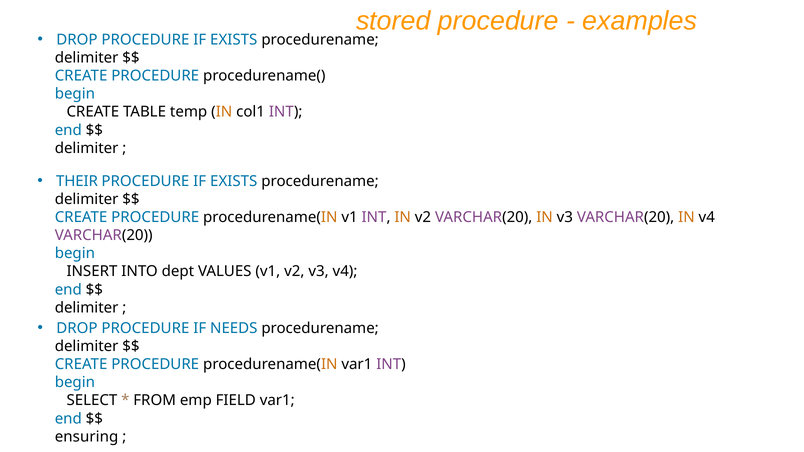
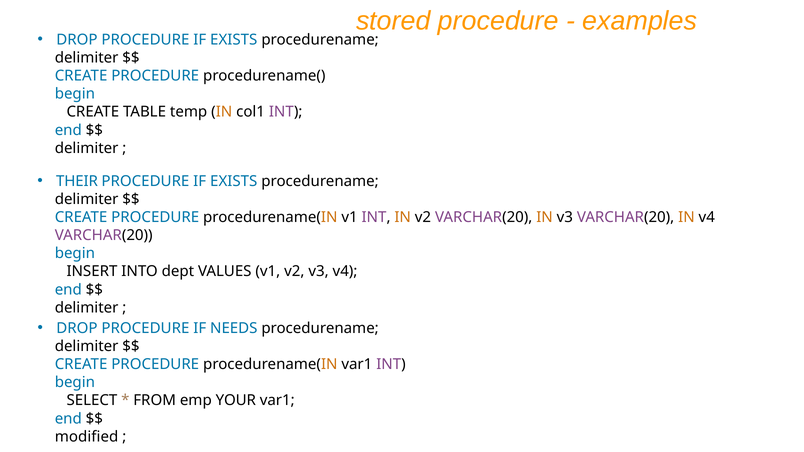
FIELD: FIELD -> YOUR
ensuring: ensuring -> modified
